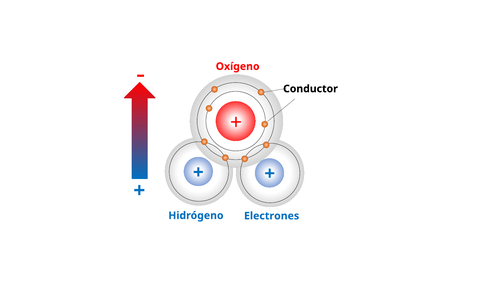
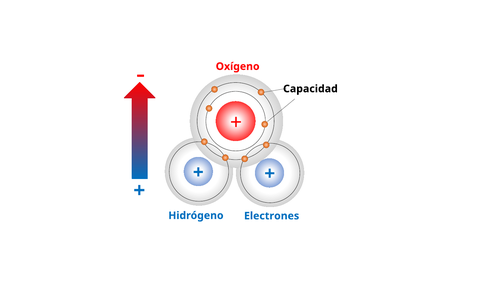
Conductor: Conductor -> Capacidad
